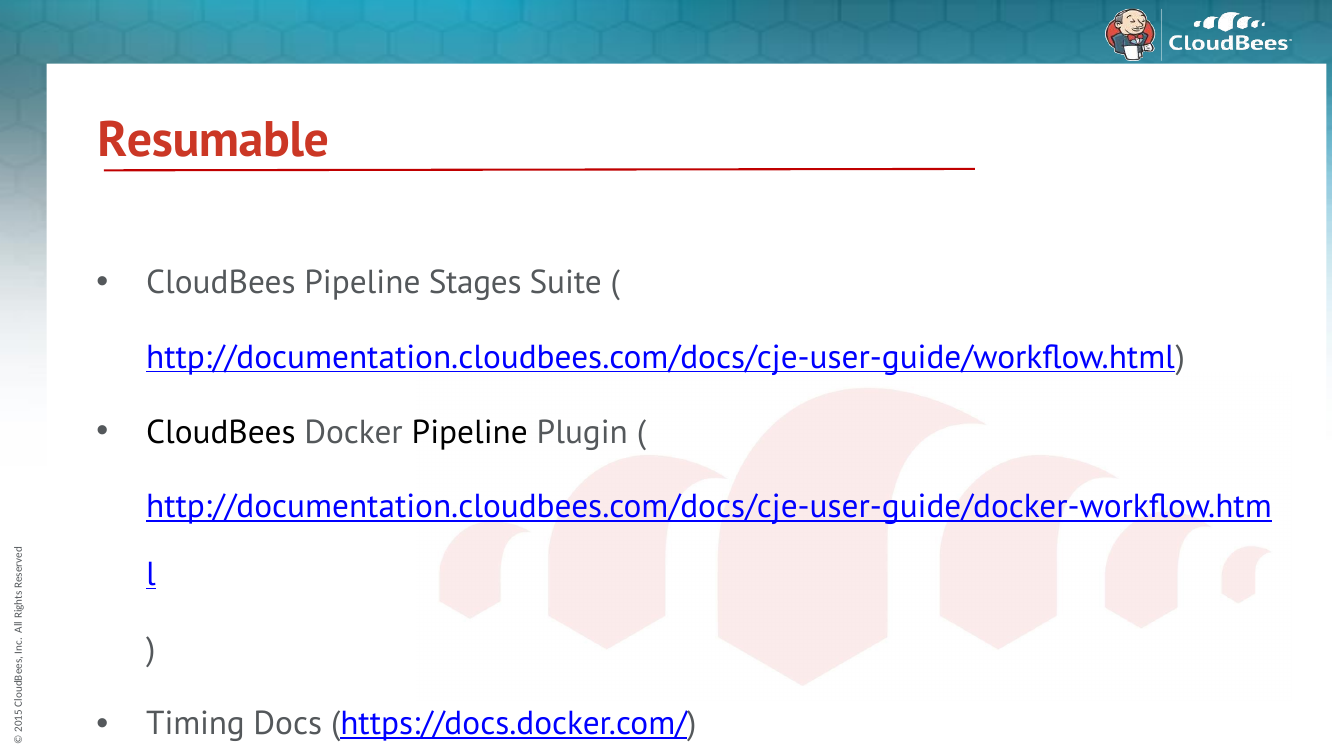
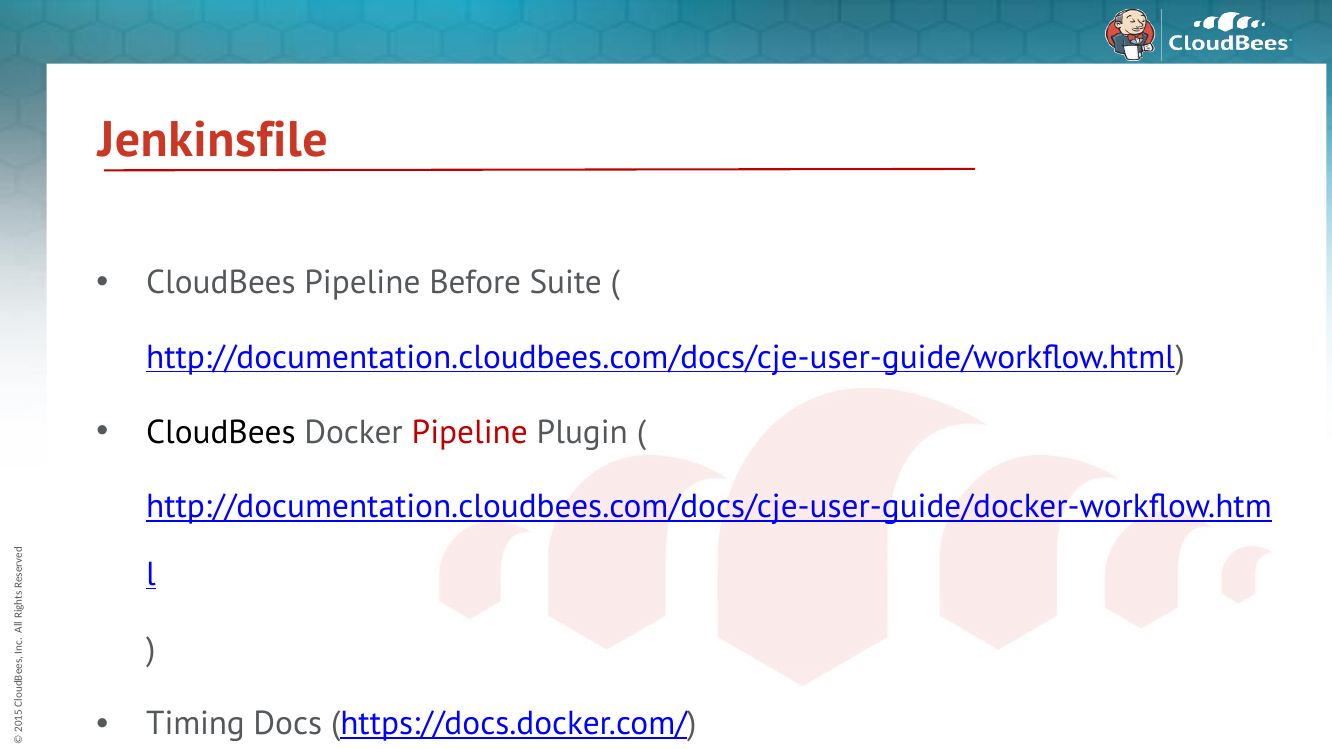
Resumable: Resumable -> Jenkinsfile
Stages: Stages -> Before
Pipeline at (470, 432) colour: black -> red
